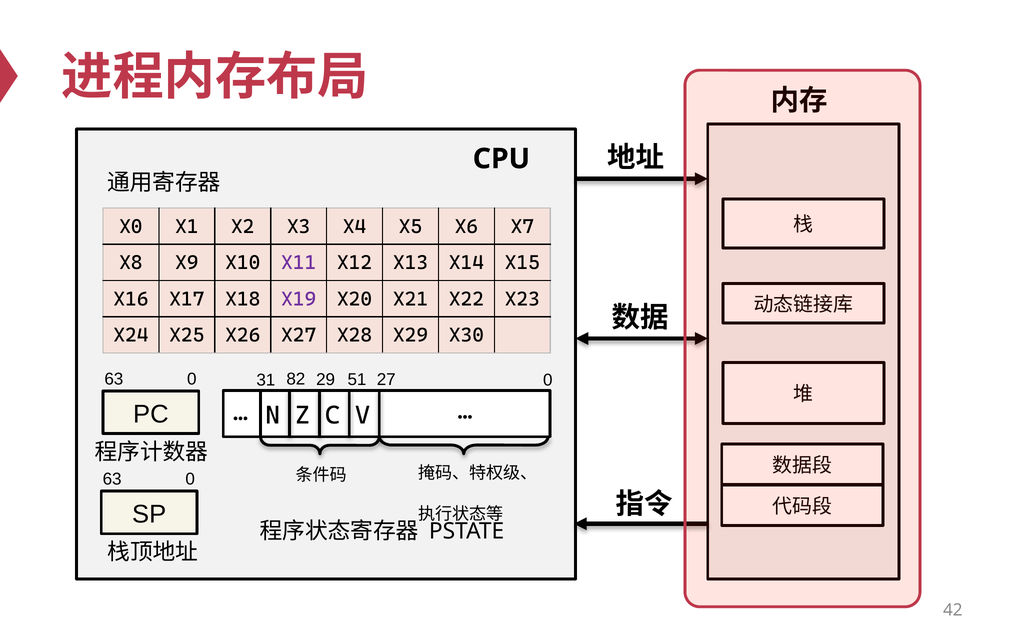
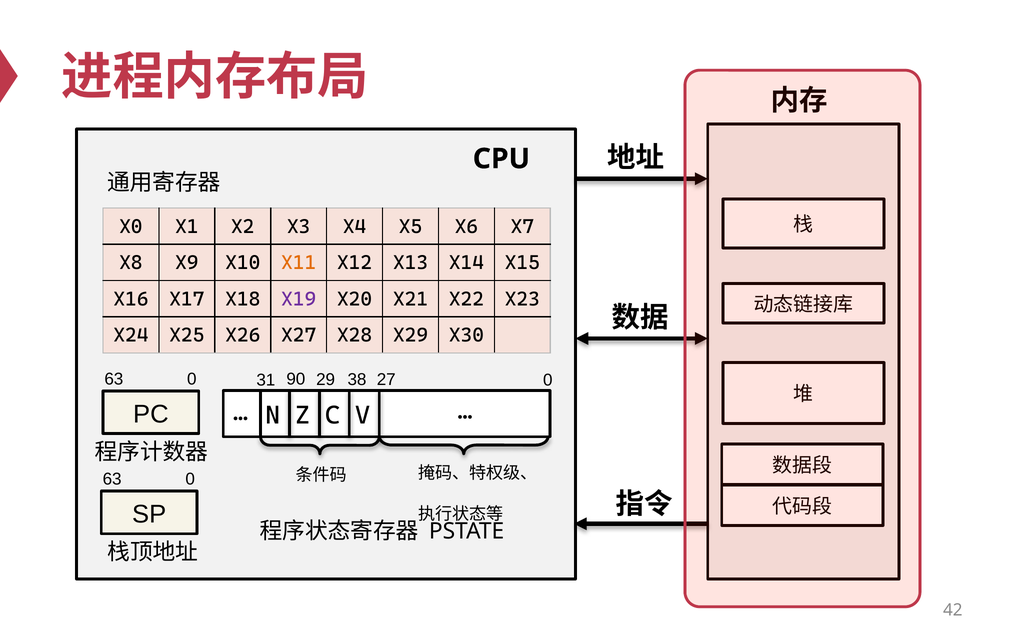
X11 colour: purple -> orange
82: 82 -> 90
51: 51 -> 38
